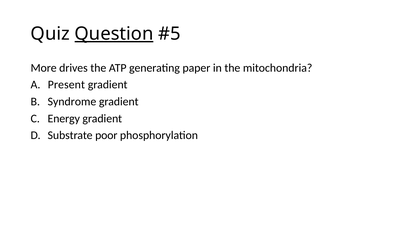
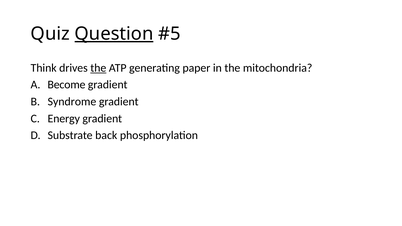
More: More -> Think
the at (98, 68) underline: none -> present
Present: Present -> Become
poor: poor -> back
